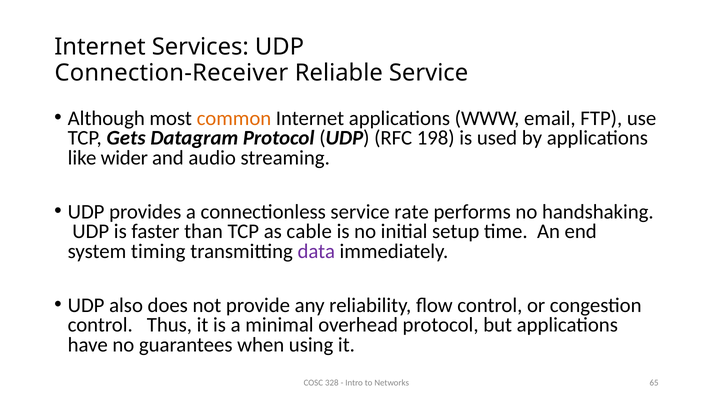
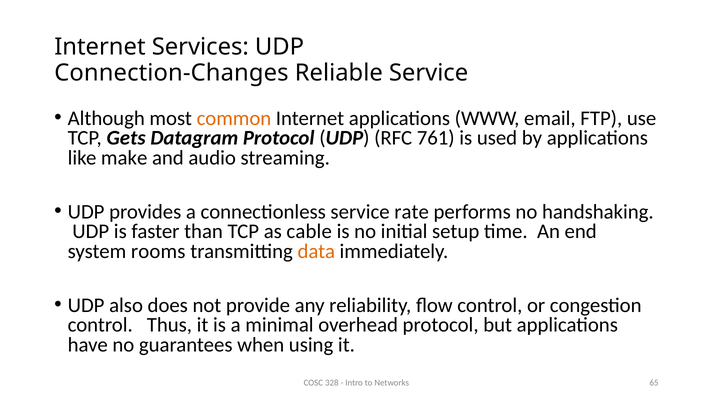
Connection-Receiver: Connection-Receiver -> Connection-Changes
198: 198 -> 761
wider: wider -> make
timing: timing -> rooms
data colour: purple -> orange
